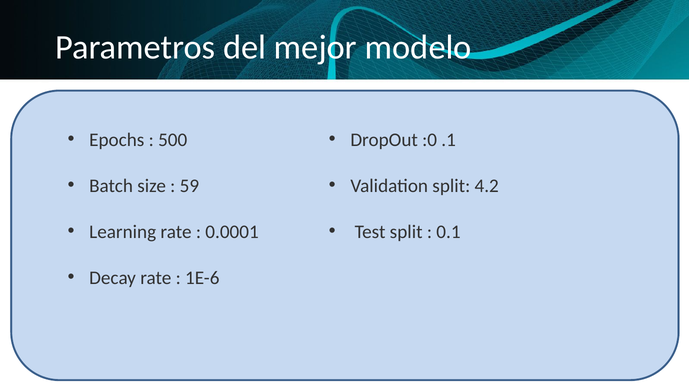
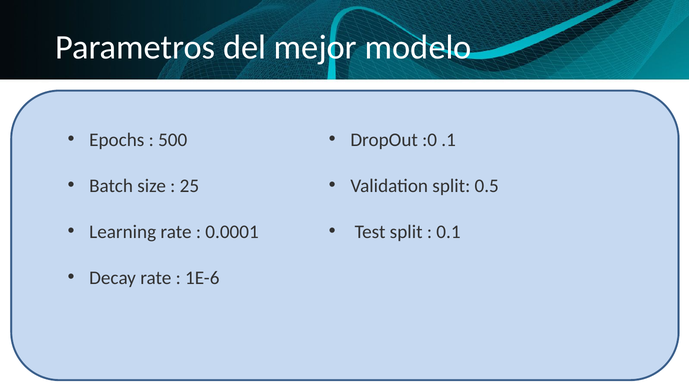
59: 59 -> 25
4.2: 4.2 -> 0.5
